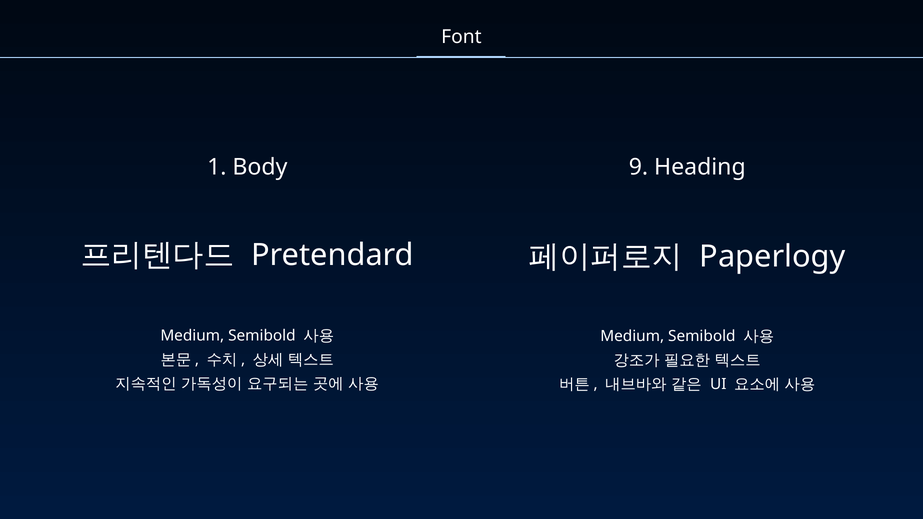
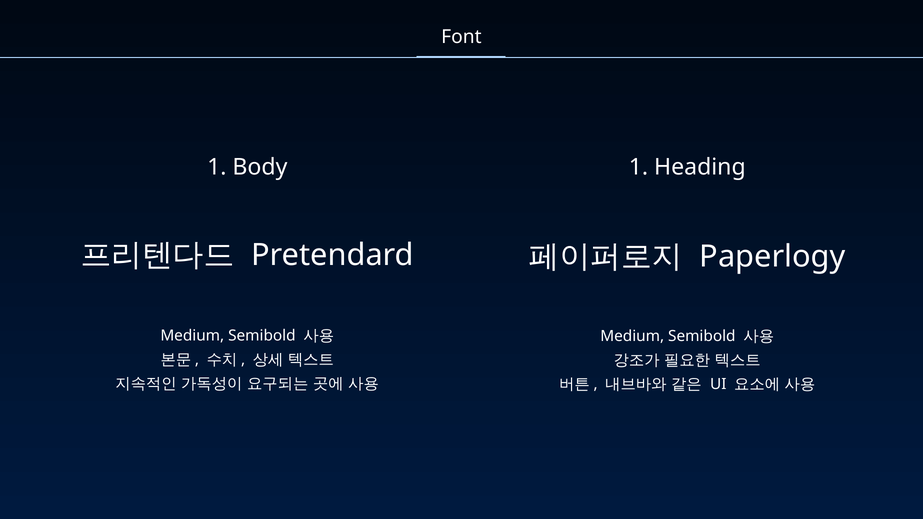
Body 9: 9 -> 1
